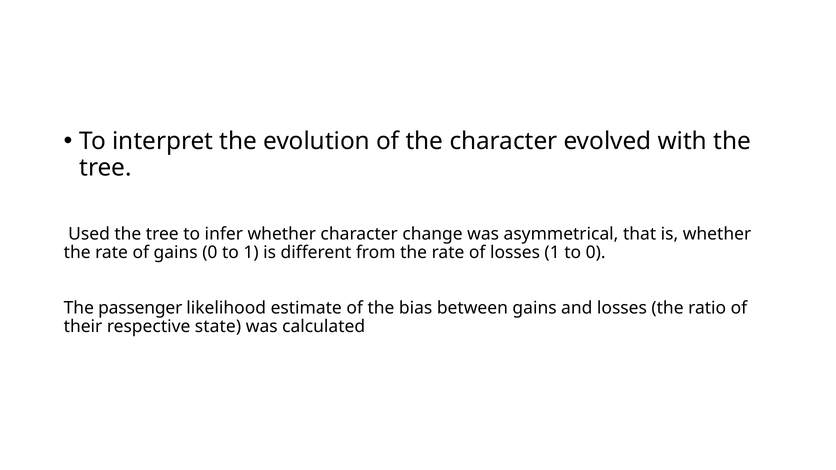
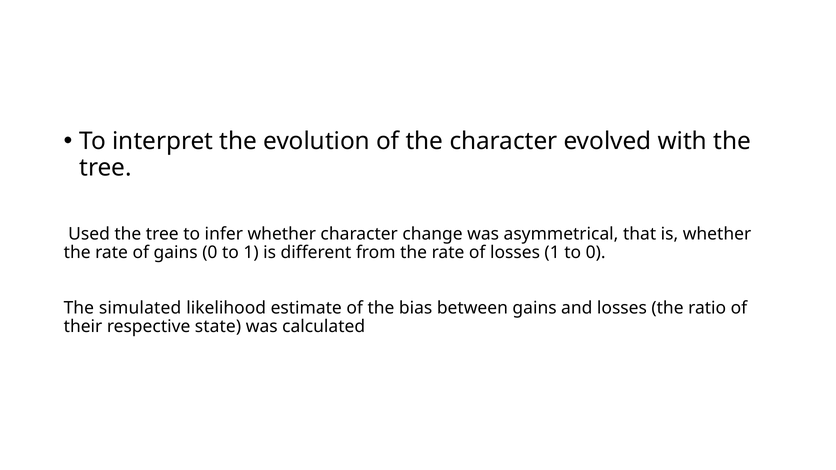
passenger: passenger -> simulated
